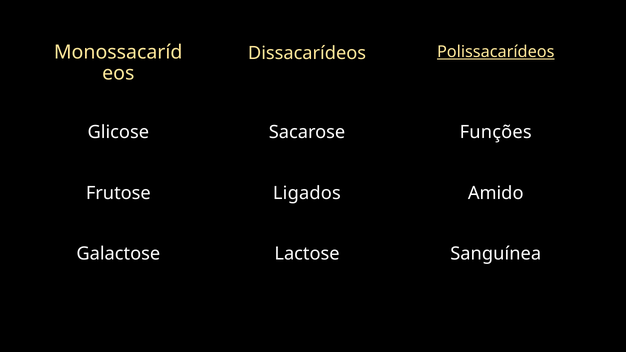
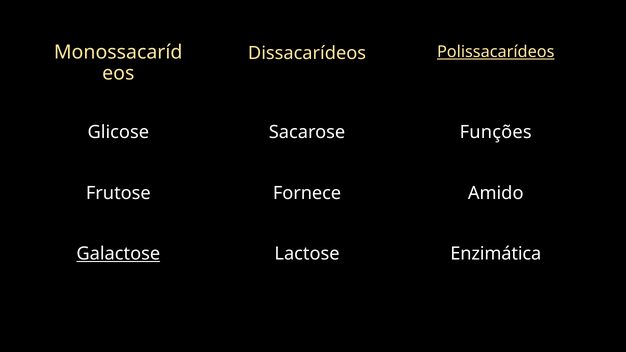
Ligados: Ligados -> Fornece
Galactose underline: none -> present
Sanguínea: Sanguínea -> Enzimática
